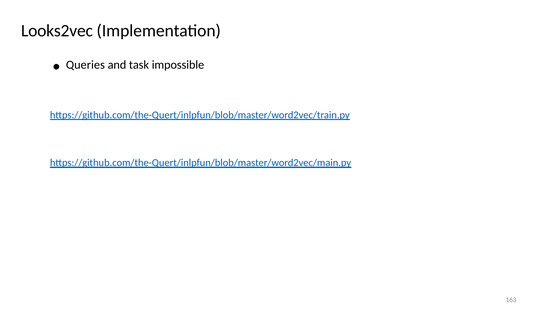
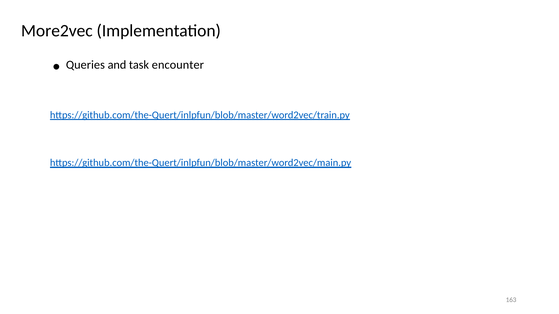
Looks2vec: Looks2vec -> More2vec
impossible: impossible -> encounter
